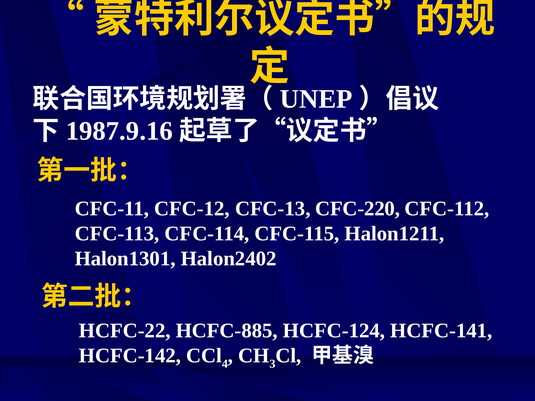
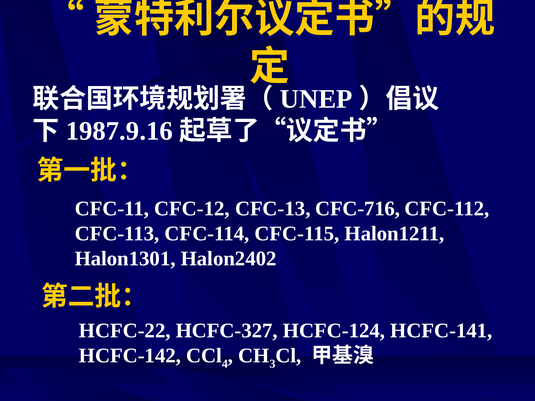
CFC-220: CFC-220 -> CFC-716
HCFC-885: HCFC-885 -> HCFC-327
